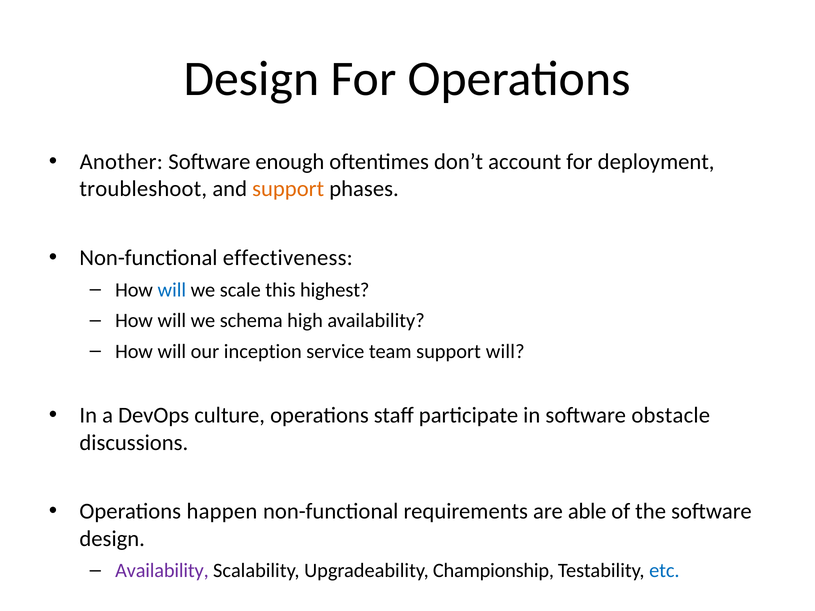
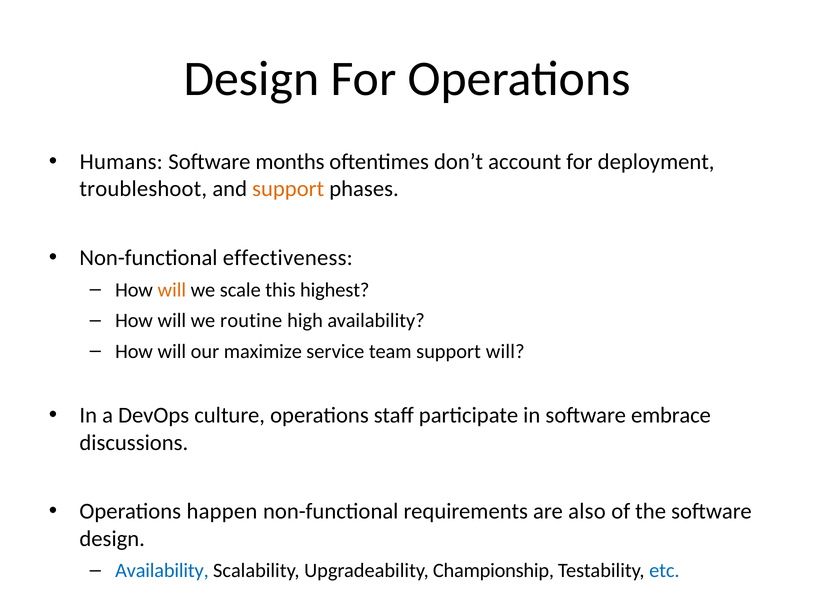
Another: Another -> Humans
enough: enough -> months
will at (172, 290) colour: blue -> orange
schema: schema -> routine
inception: inception -> maximize
obstacle: obstacle -> embrace
able: able -> also
Availability at (162, 571) colour: purple -> blue
